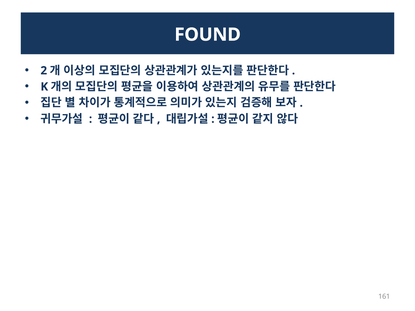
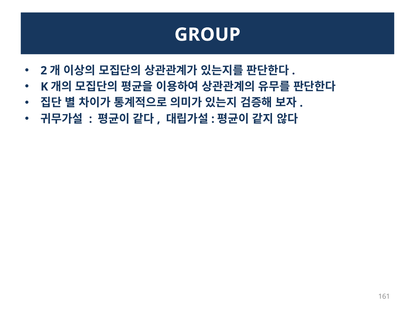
FOUND: FOUND -> GROUP
